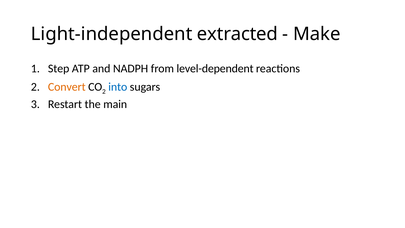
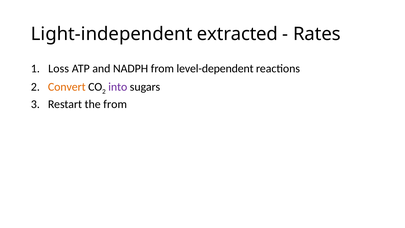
Make: Make -> Rates
Step: Step -> Loss
into colour: blue -> purple
the main: main -> from
